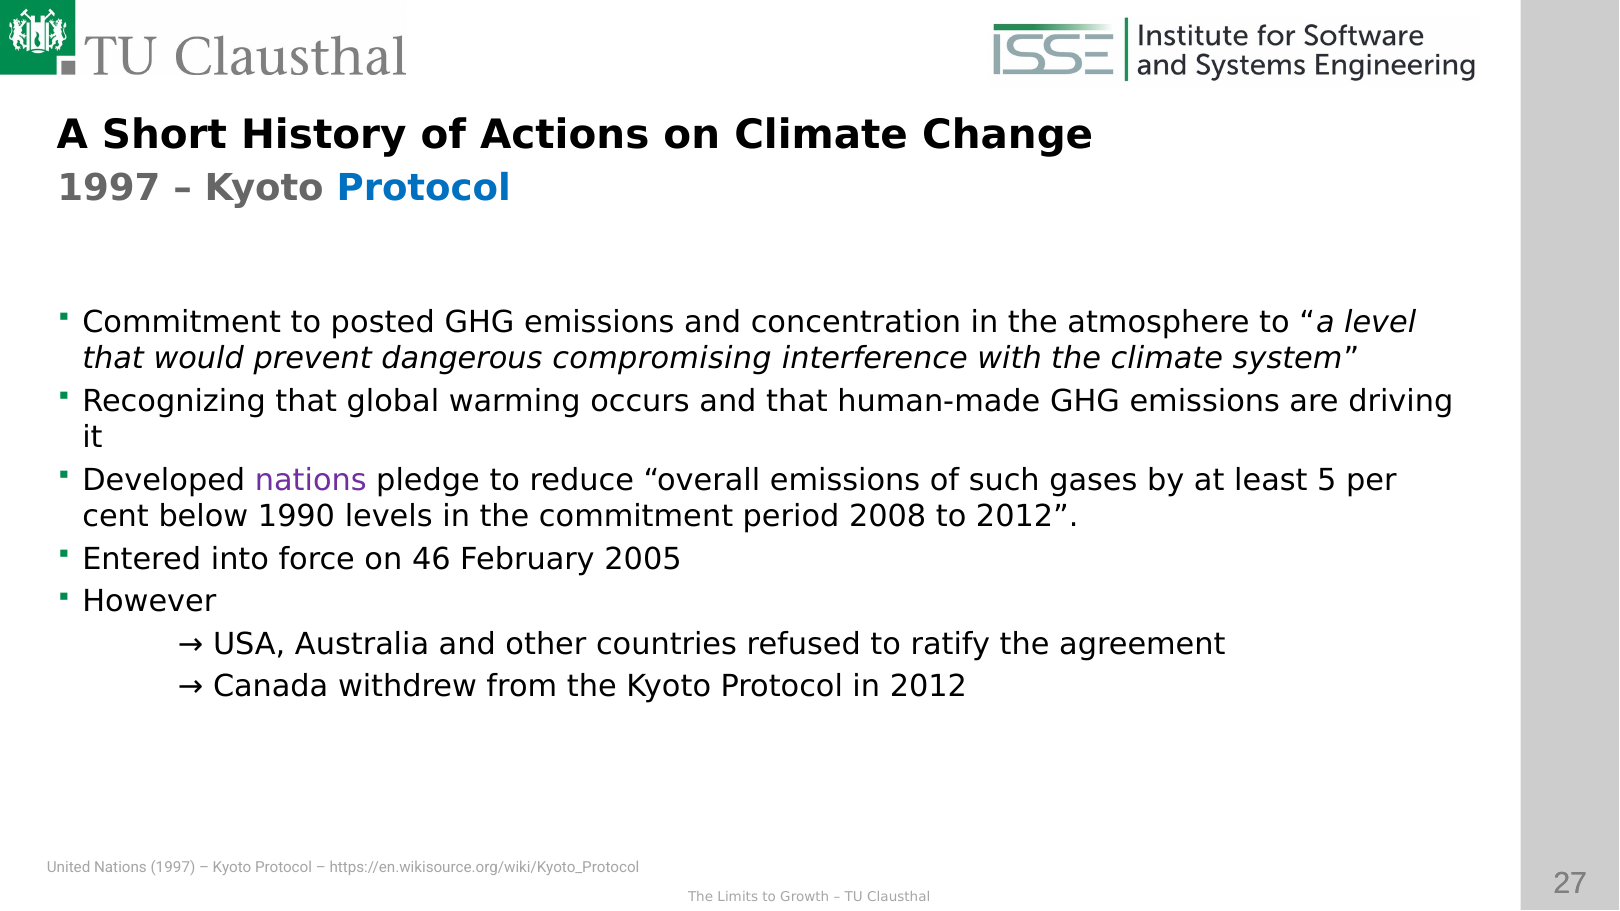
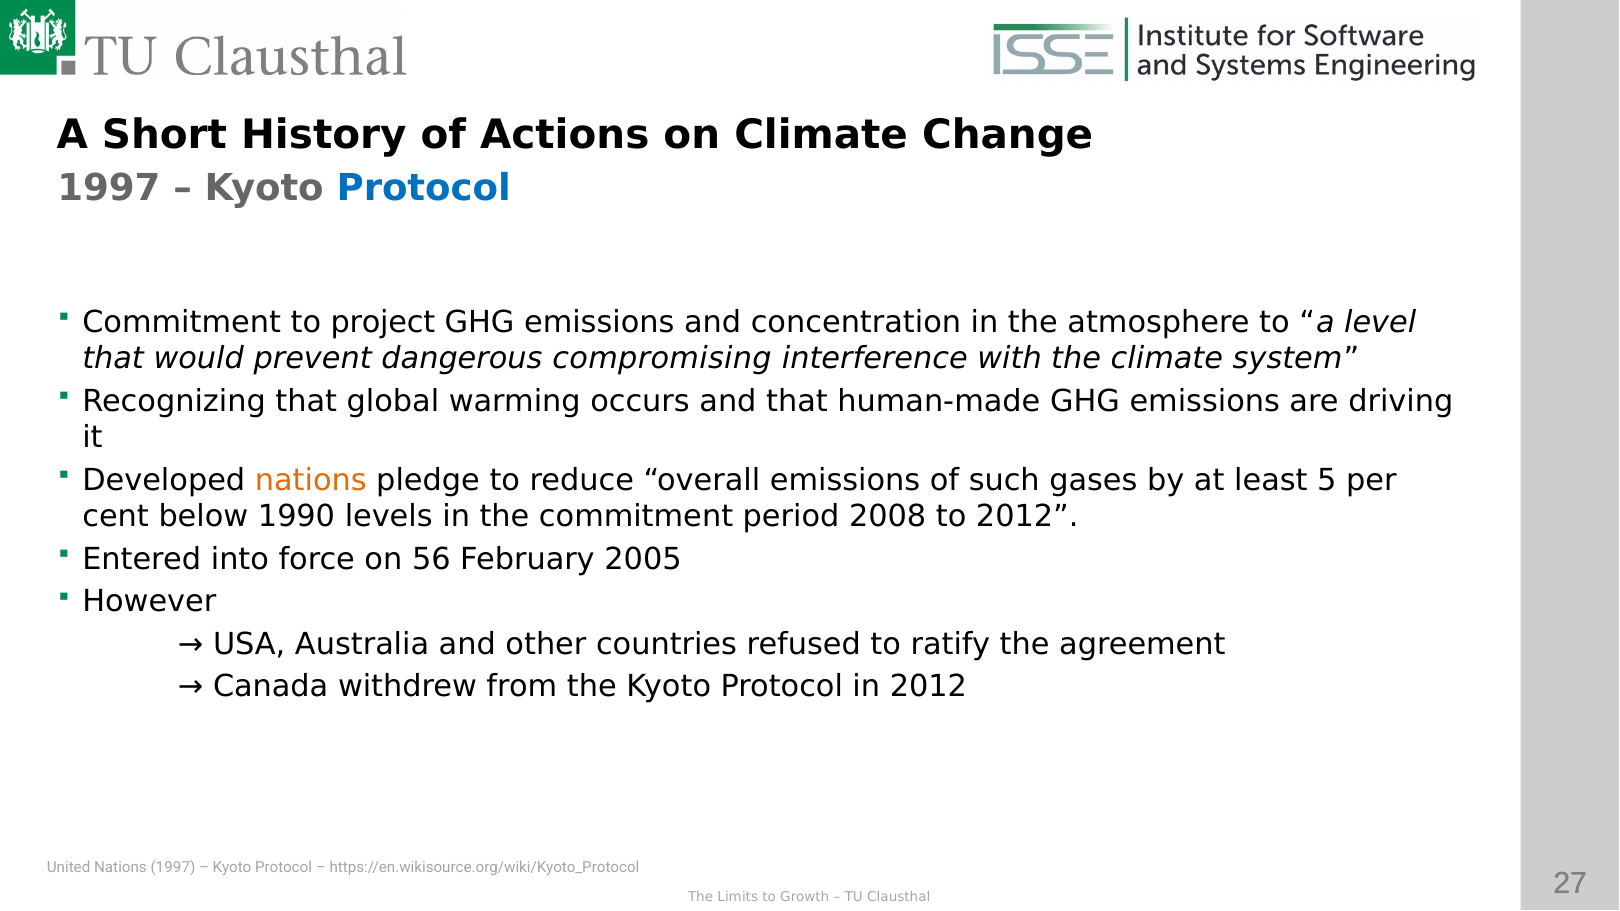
posted: posted -> project
nations at (311, 480) colour: purple -> orange
46: 46 -> 56
